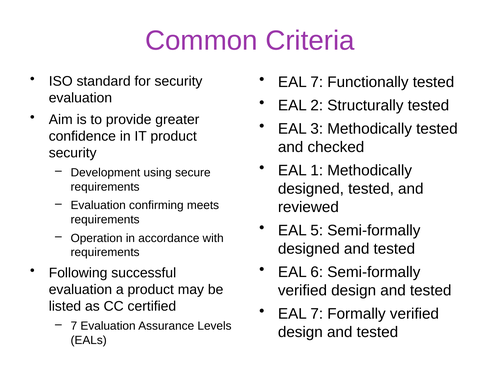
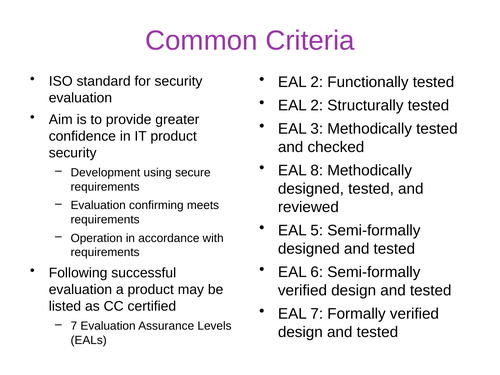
7 at (317, 82): 7 -> 2
1: 1 -> 8
